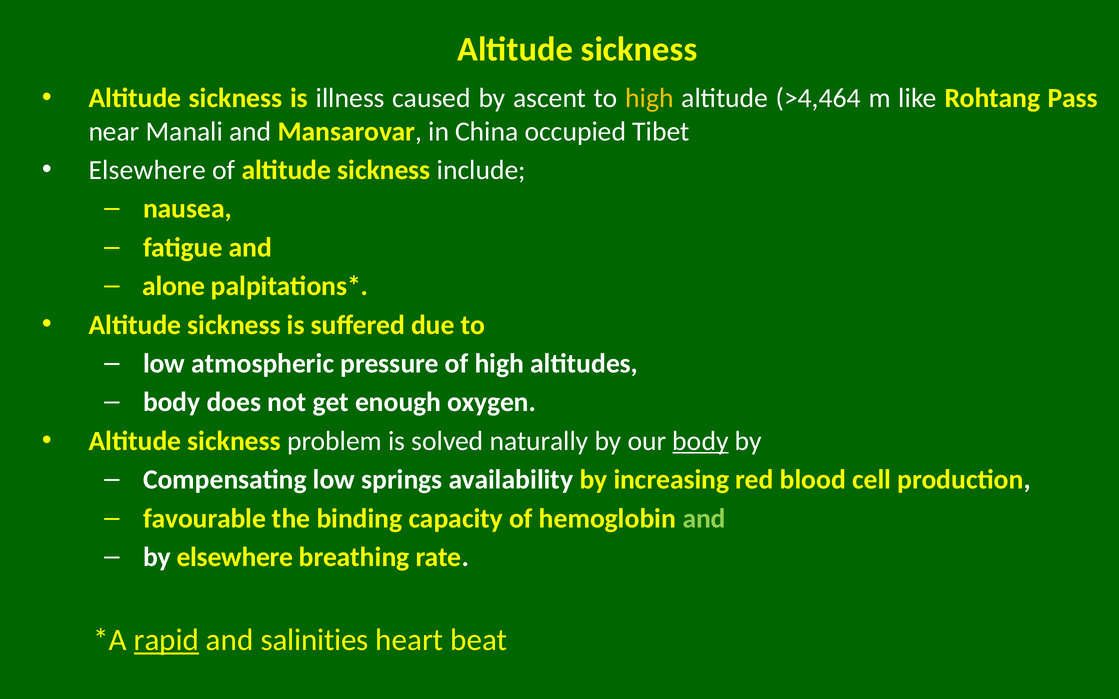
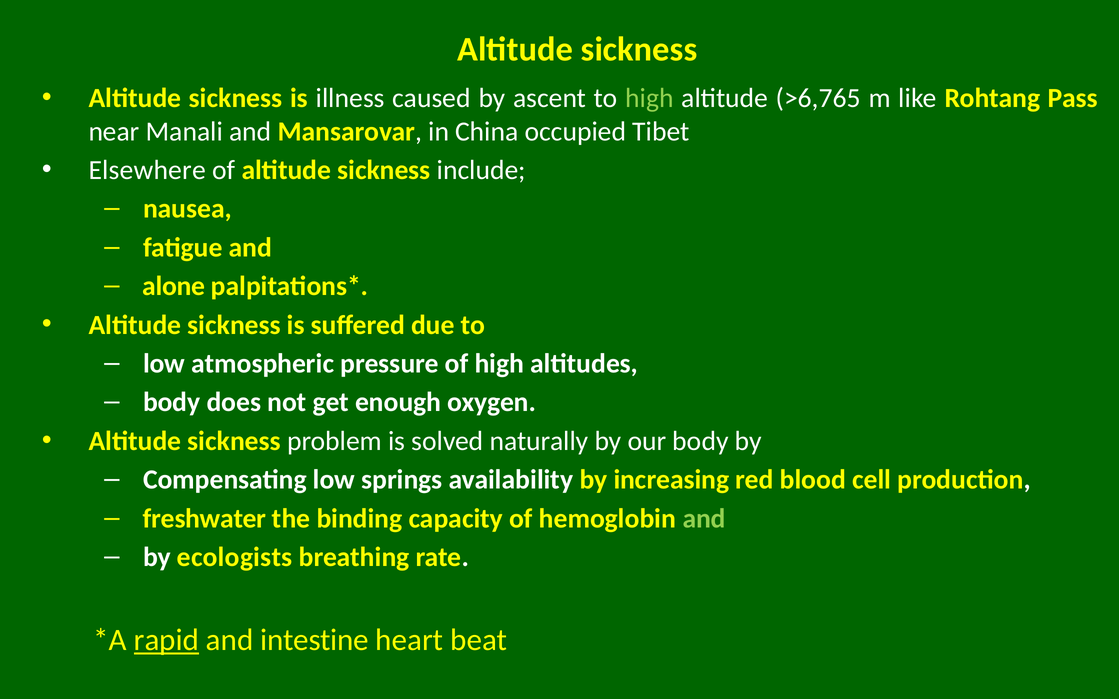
high at (649, 98) colour: yellow -> light green
>4,464: >4,464 -> >6,765
body at (701, 441) underline: present -> none
favourable: favourable -> freshwater
by elsewhere: elsewhere -> ecologists
salinities: salinities -> intestine
